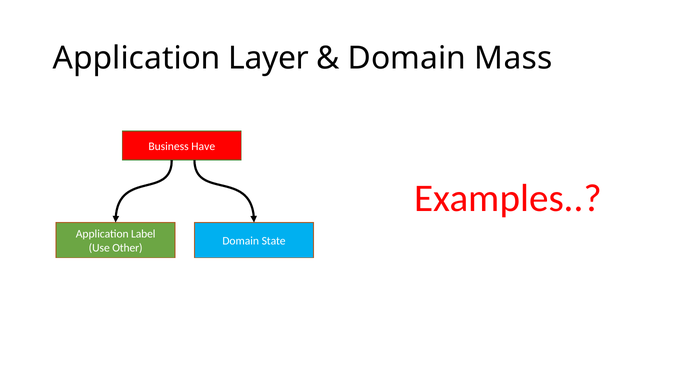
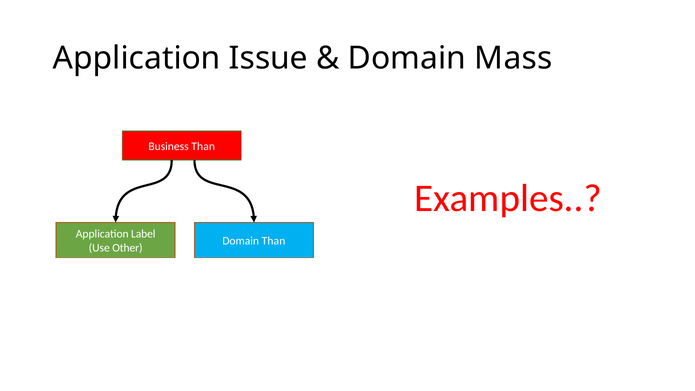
Layer: Layer -> Issue
Business Have: Have -> Than
Domain State: State -> Than
